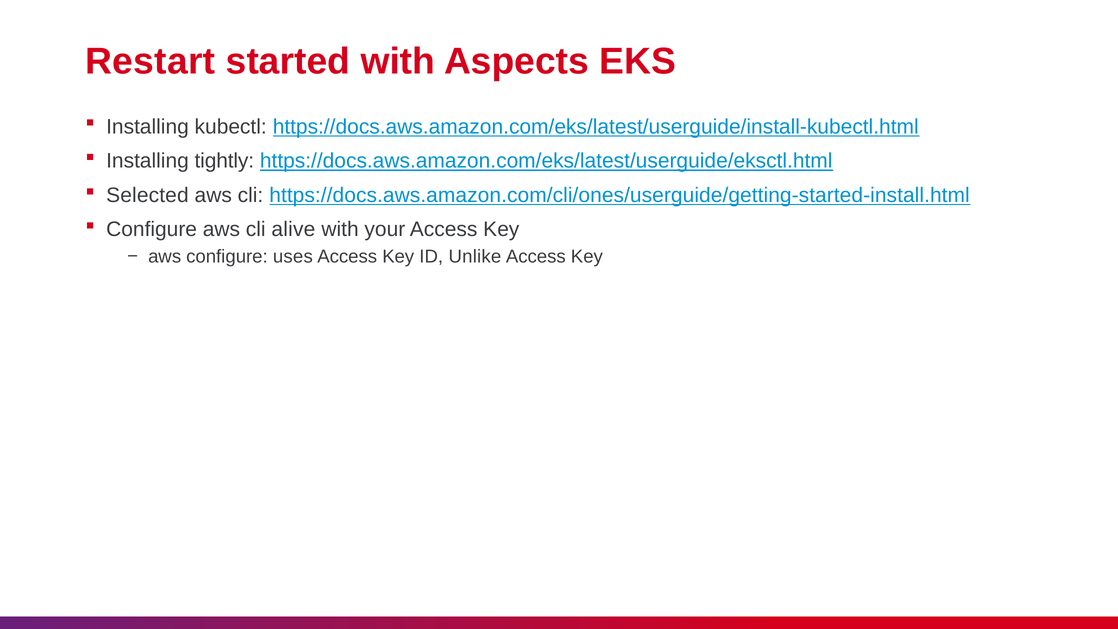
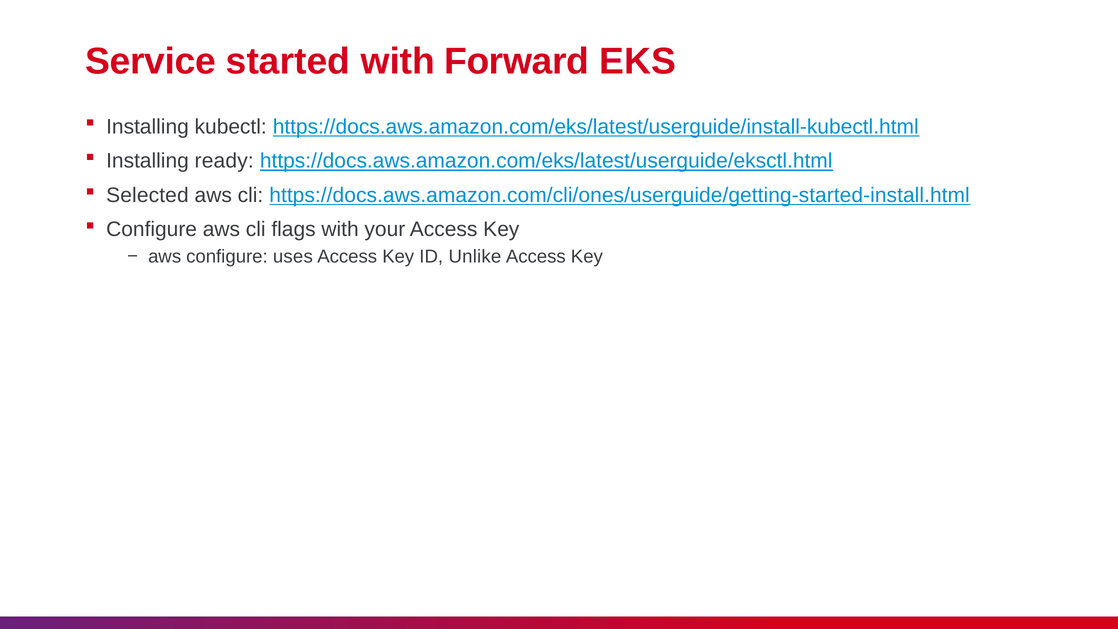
Restart: Restart -> Service
Aspects: Aspects -> Forward
tightly: tightly -> ready
alive: alive -> flags
